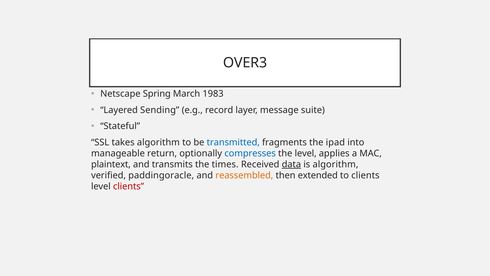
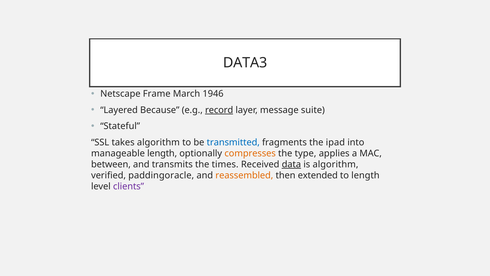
OVER3: OVER3 -> DATA3
Spring: Spring -> Frame
1983: 1983 -> 1946
Sending: Sending -> Because
record underline: none -> present
manageable return: return -> length
compresses colour: blue -> orange
the level: level -> type
plaintext: plaintext -> between
to clients: clients -> length
clients at (129, 186) colour: red -> purple
